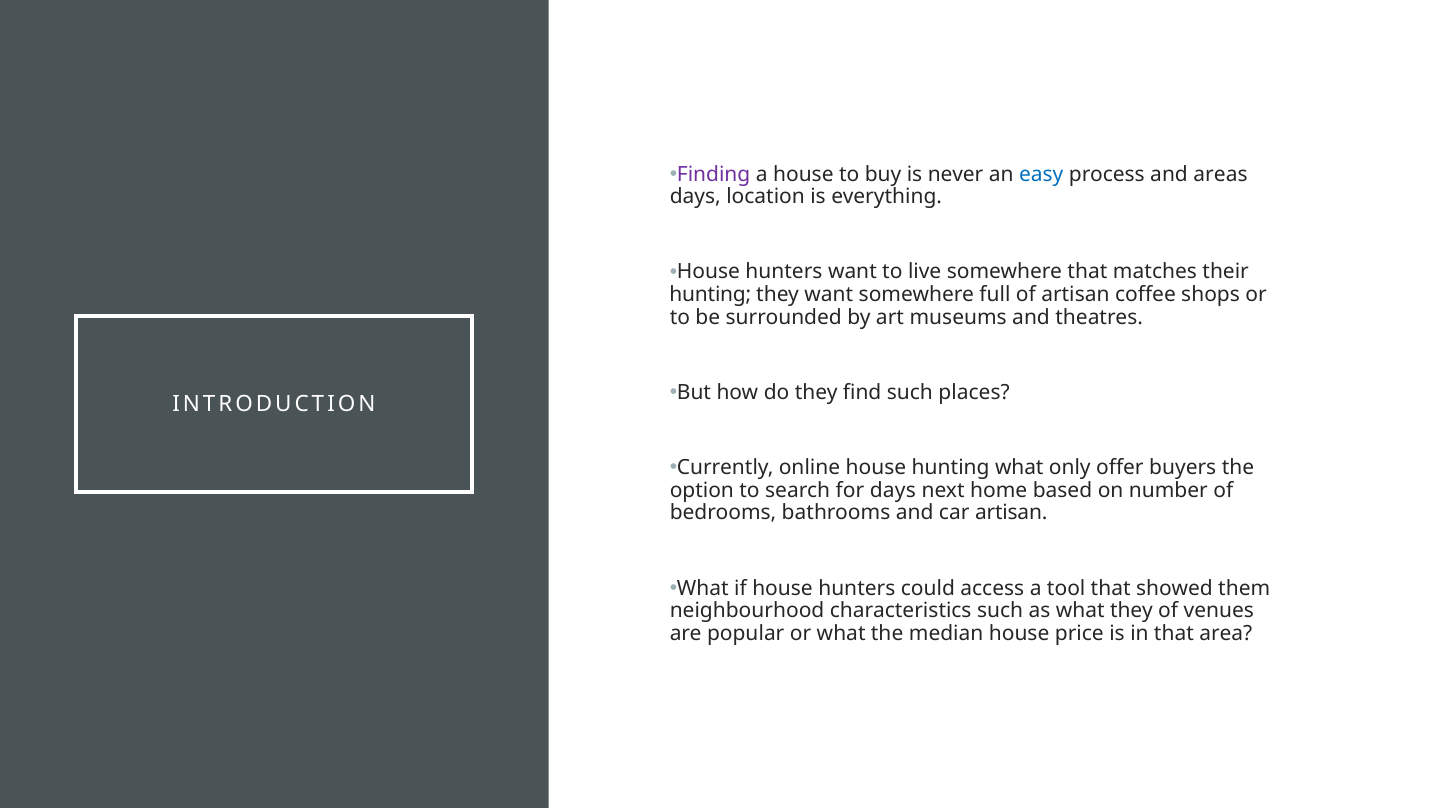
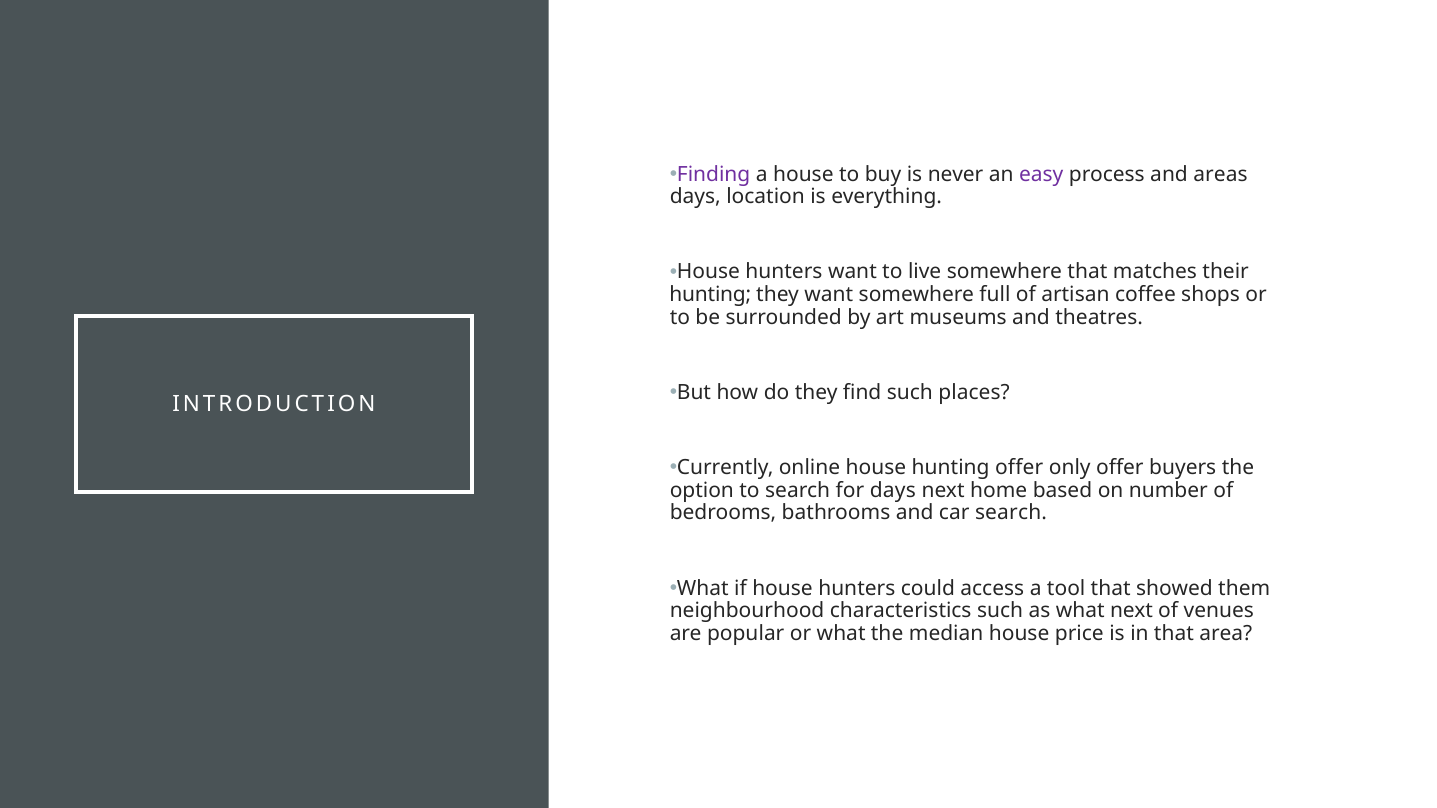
easy colour: blue -> purple
hunting what: what -> offer
car artisan: artisan -> search
what they: they -> next
